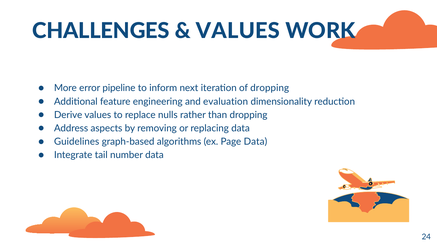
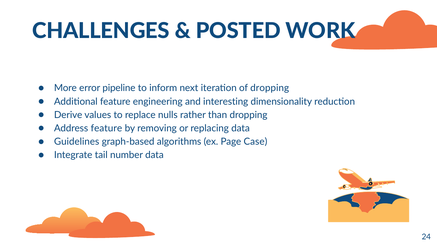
VALUES at (238, 31): VALUES -> POSTED
evaluation: evaluation -> interesting
Address aspects: aspects -> feature
Page Data: Data -> Case
